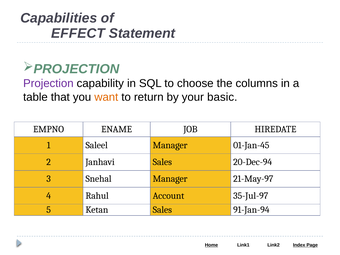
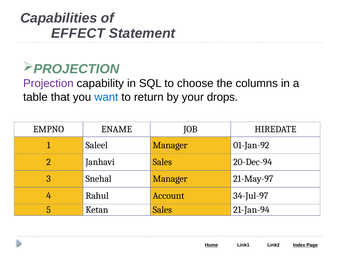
want colour: orange -> blue
basic: basic -> drops
01-Jan-45: 01-Jan-45 -> 01-Jan-92
35-Jul-97: 35-Jul-97 -> 34-Jul-97
91-Jan-94: 91-Jan-94 -> 21-Jan-94
